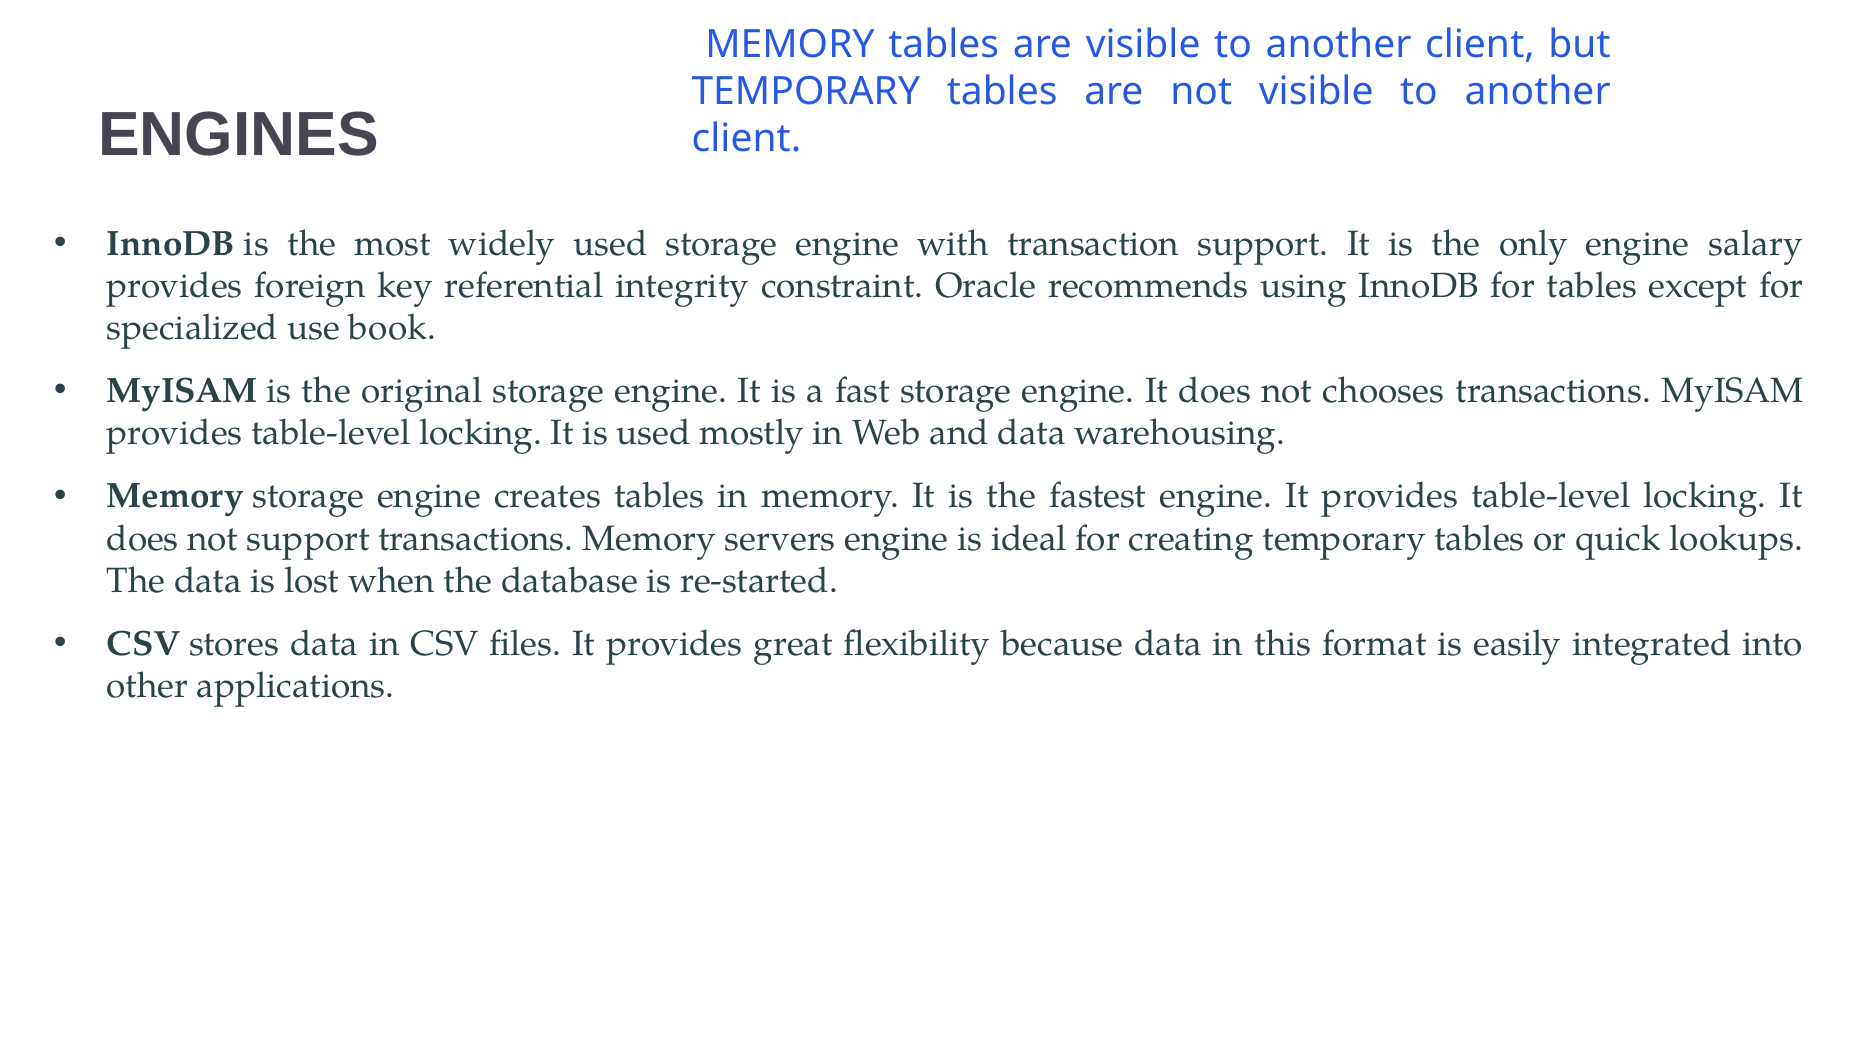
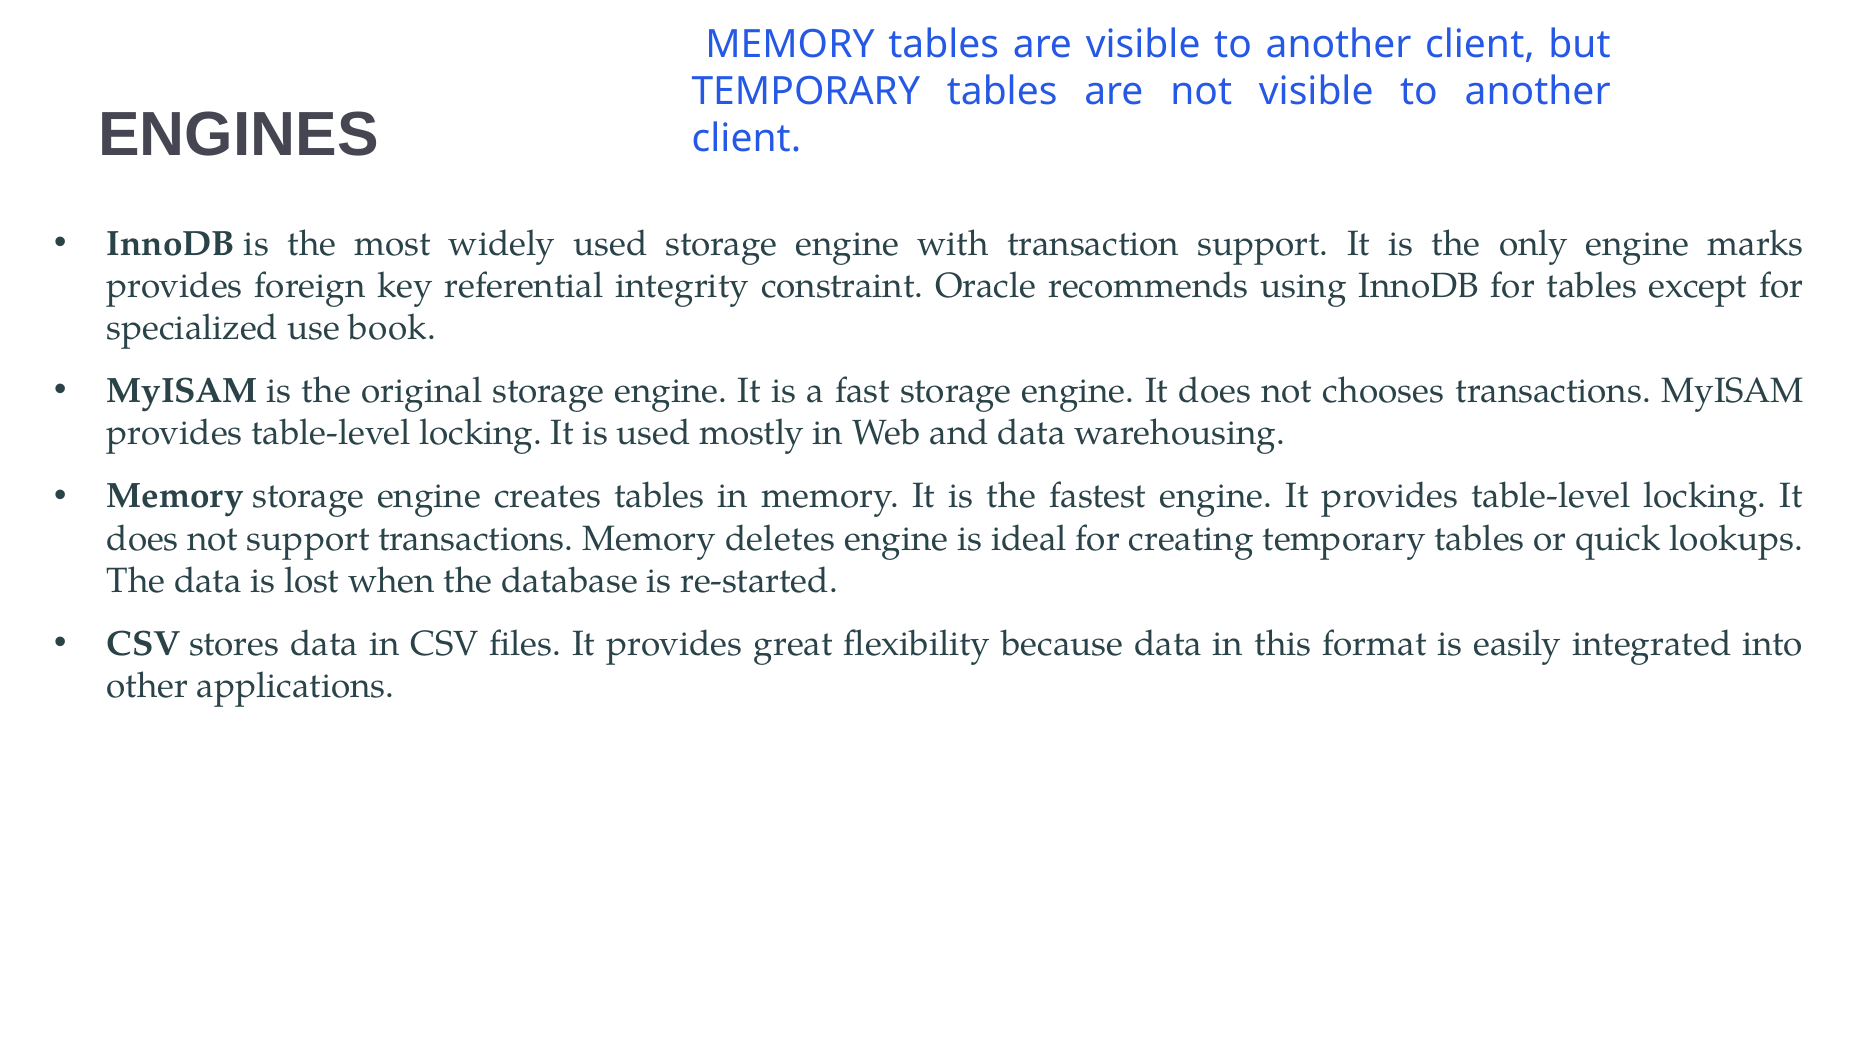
salary: salary -> marks
servers: servers -> deletes
